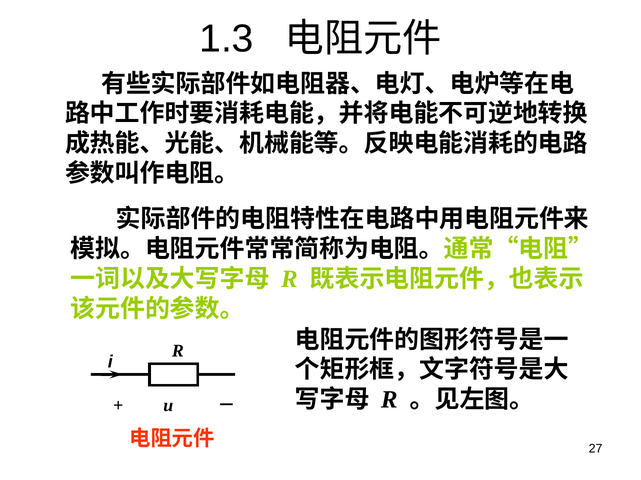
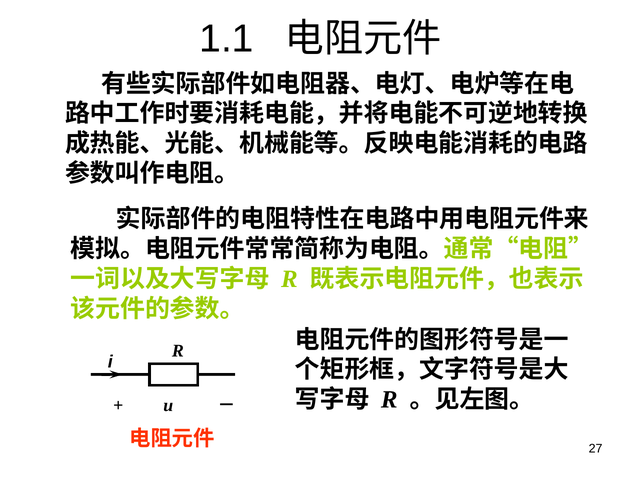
1.3: 1.3 -> 1.1
